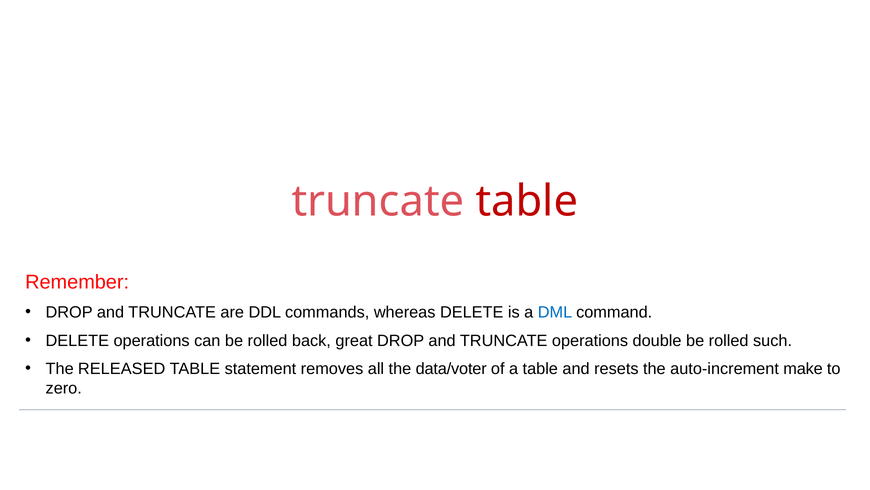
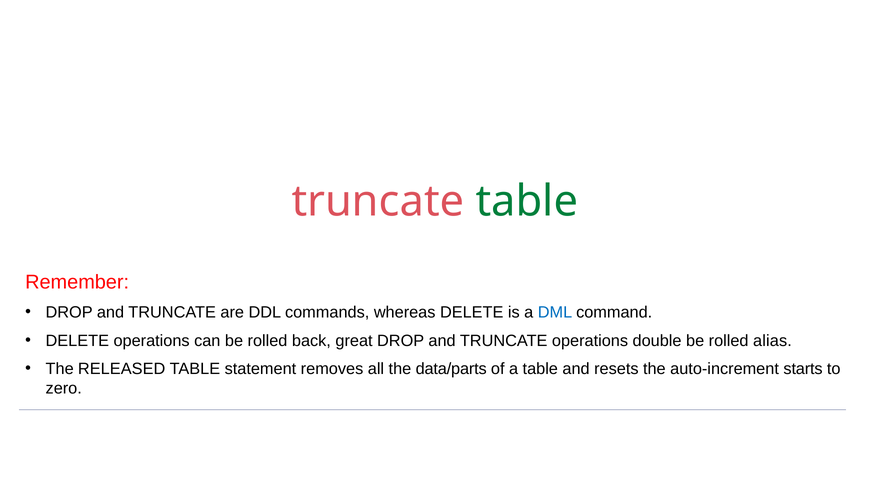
table at (527, 201) colour: red -> green
such: such -> alias
data/voter: data/voter -> data/parts
make: make -> starts
